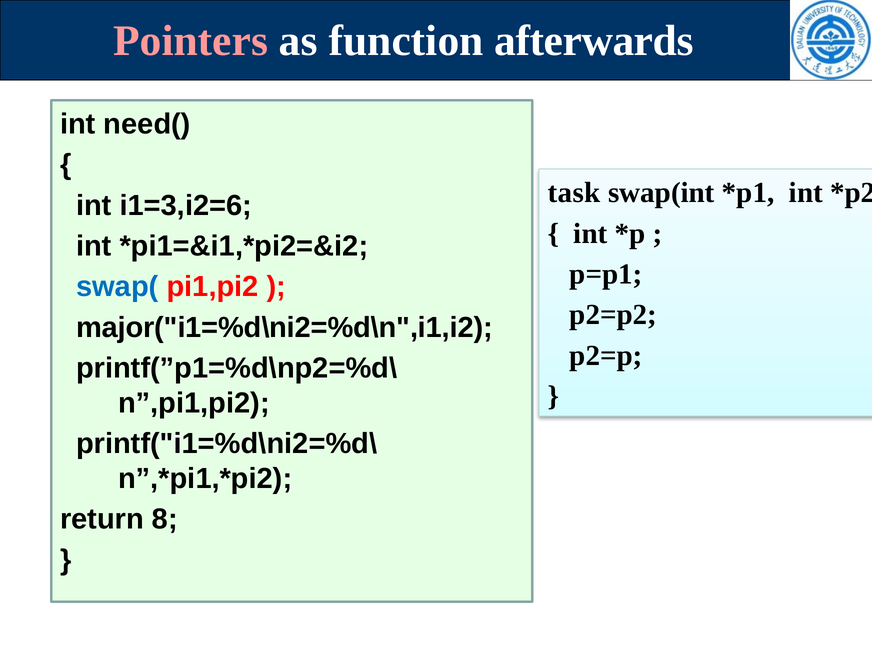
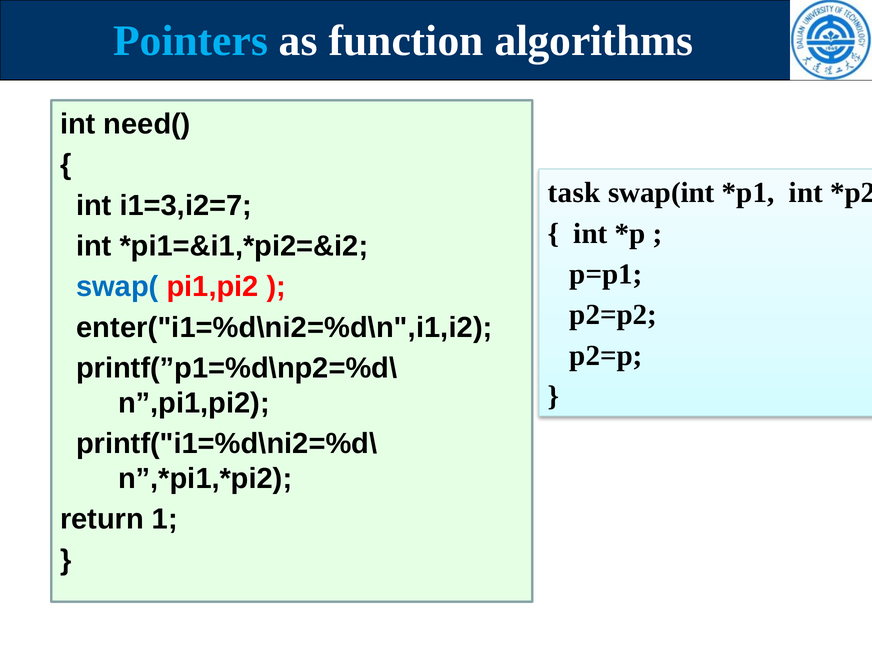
Pointers colour: pink -> light blue
afterwards: afterwards -> algorithms
i1=3,i2=6: i1=3,i2=6 -> i1=3,i2=7
major("i1=%d\ni2=%d\n",i1,i2: major("i1=%d\ni2=%d\n",i1,i2 -> enter("i1=%d\ni2=%d\n",i1,i2
8: 8 -> 1
